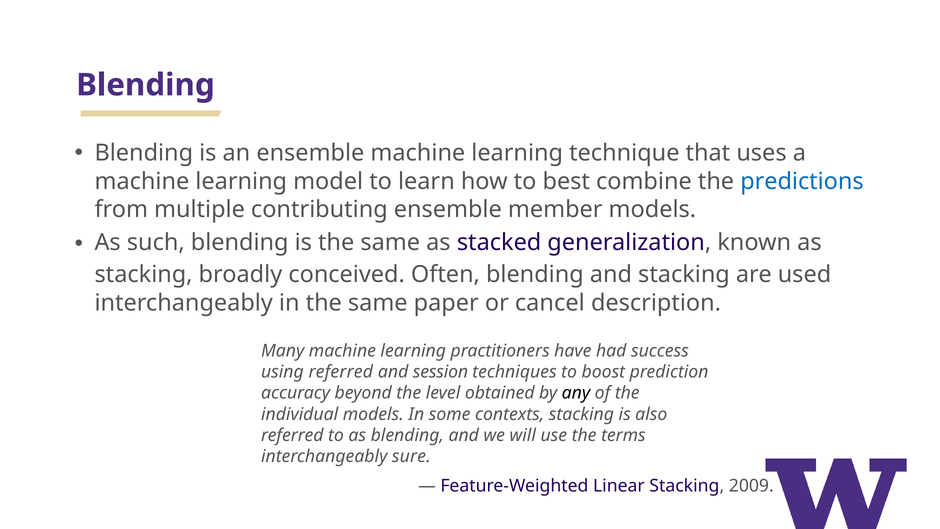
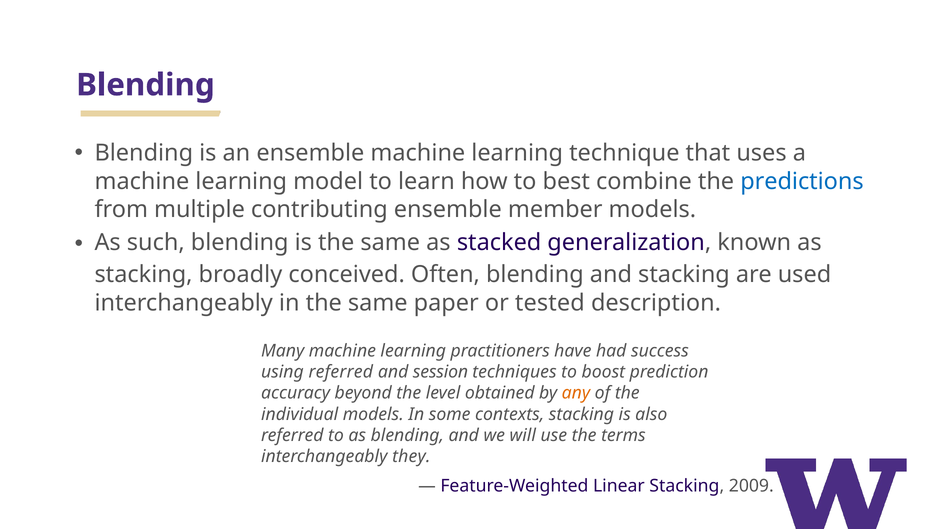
cancel: cancel -> tested
any colour: black -> orange
sure: sure -> they
